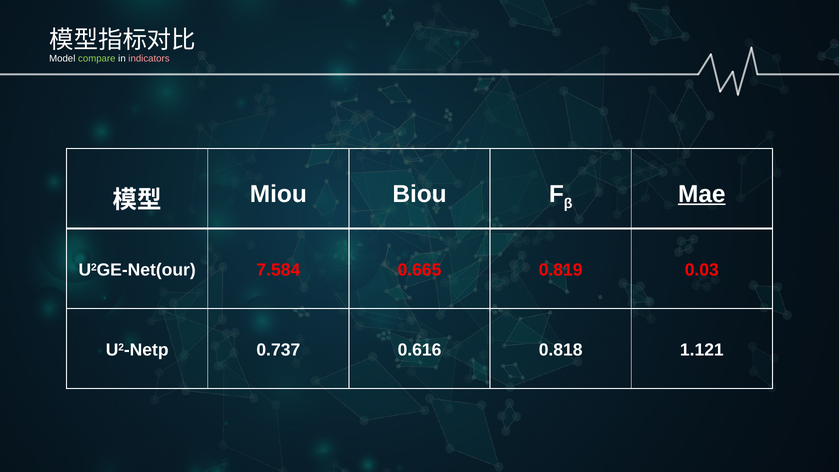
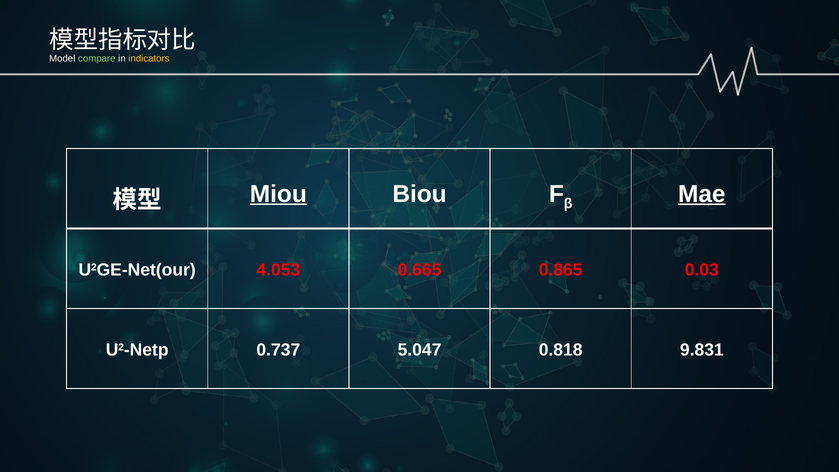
indicators colour: pink -> yellow
Miou underline: none -> present
7.584: 7.584 -> 4.053
0.819: 0.819 -> 0.865
0.616: 0.616 -> 5.047
1.121: 1.121 -> 9.831
